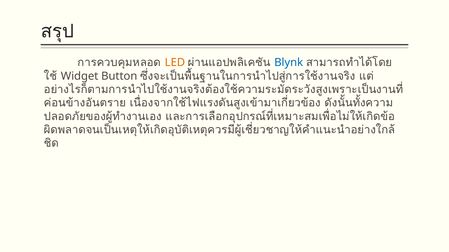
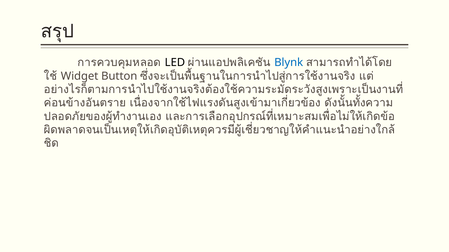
LED colour: orange -> black
